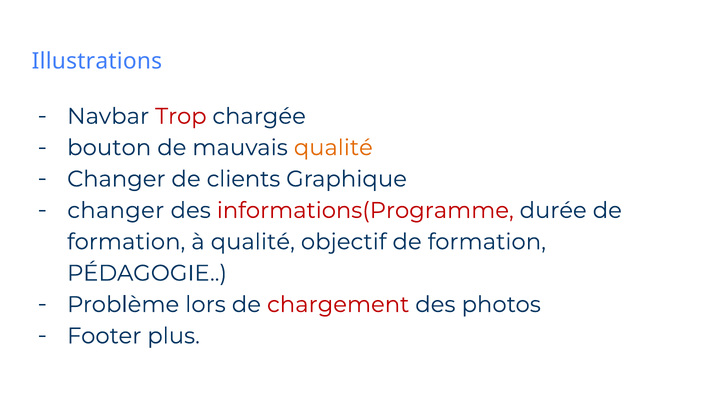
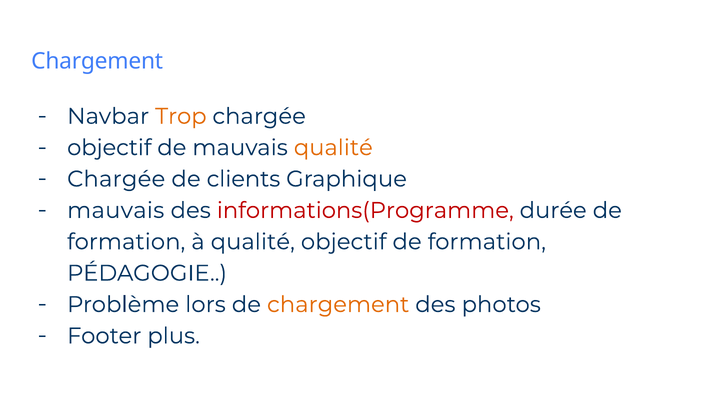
Illustrations at (97, 61): Illustrations -> Chargement
Trop colour: red -> orange
bouton at (109, 148): bouton -> objectif
Changer at (116, 179): Changer -> Chargée
changer at (116, 210): changer -> mauvais
chargement at (338, 305) colour: red -> orange
